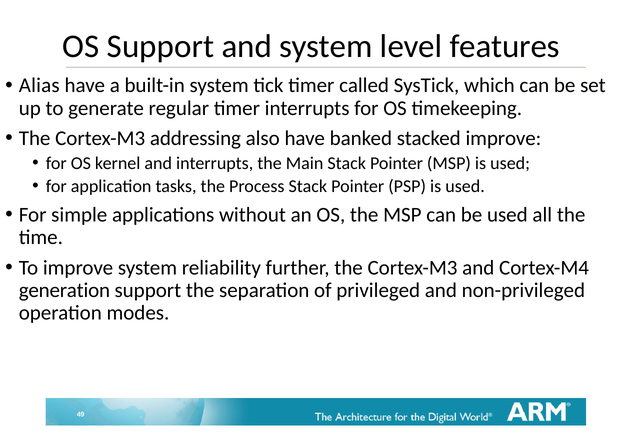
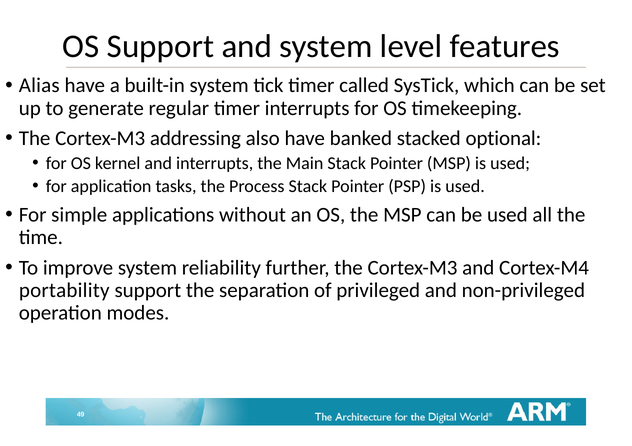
stacked improve: improve -> optional
generation: generation -> portability
